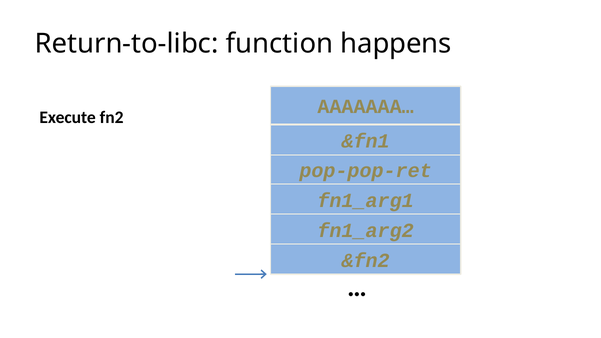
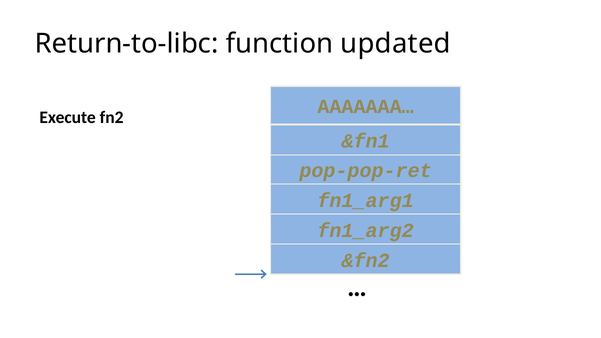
happens: happens -> updated
